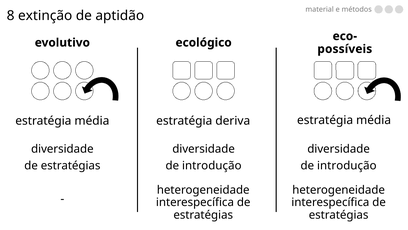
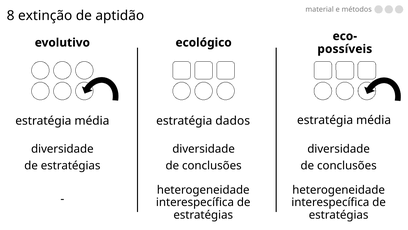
deriva: deriva -> dados
introdução at (212, 165): introdução -> conclusões
introdução at (347, 165): introdução -> conclusões
